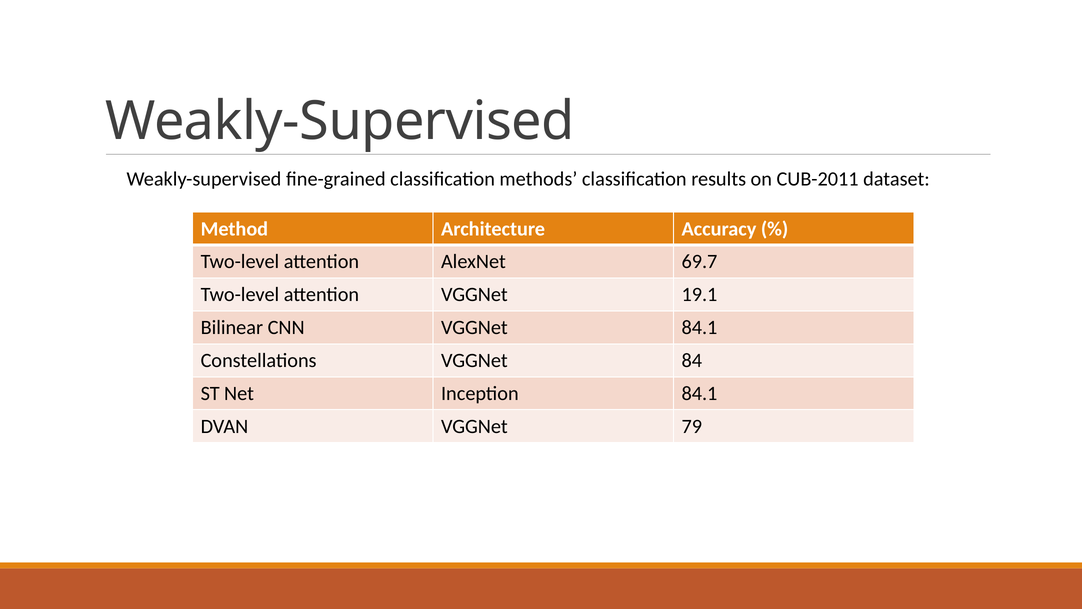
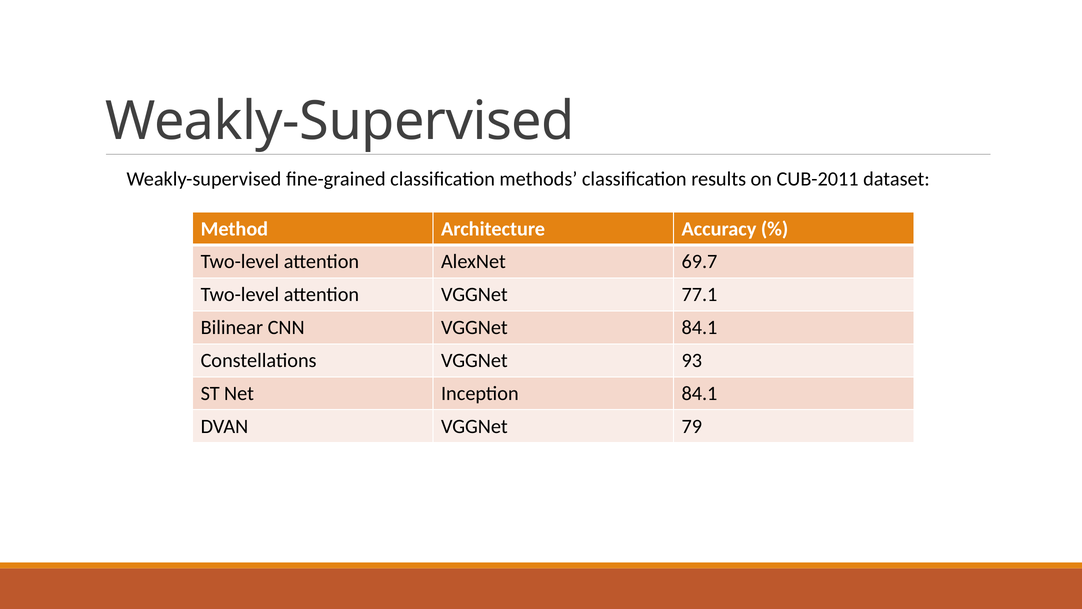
19.1: 19.1 -> 77.1
84: 84 -> 93
